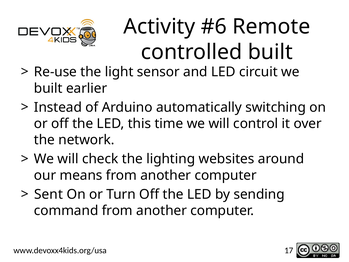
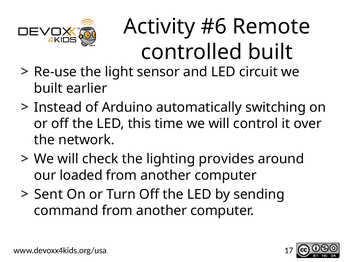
websites: websites -> provides
means: means -> loaded
